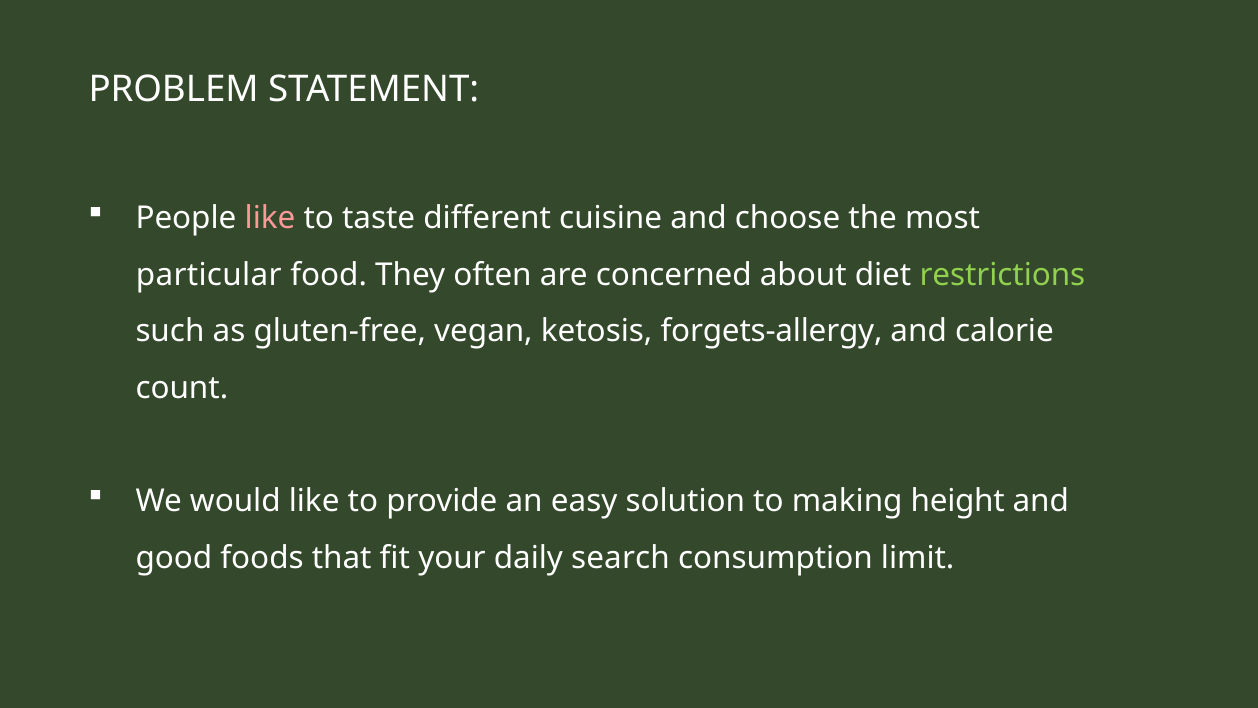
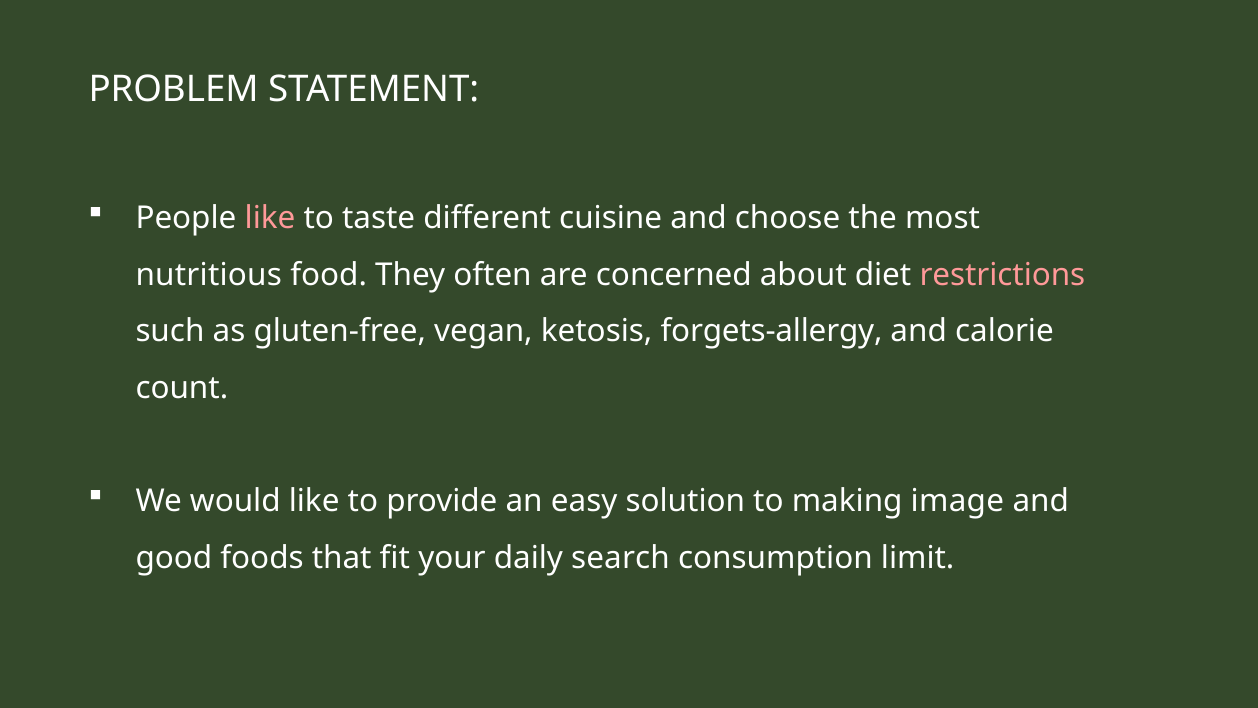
particular: particular -> nutritious
restrictions colour: light green -> pink
height: height -> image
